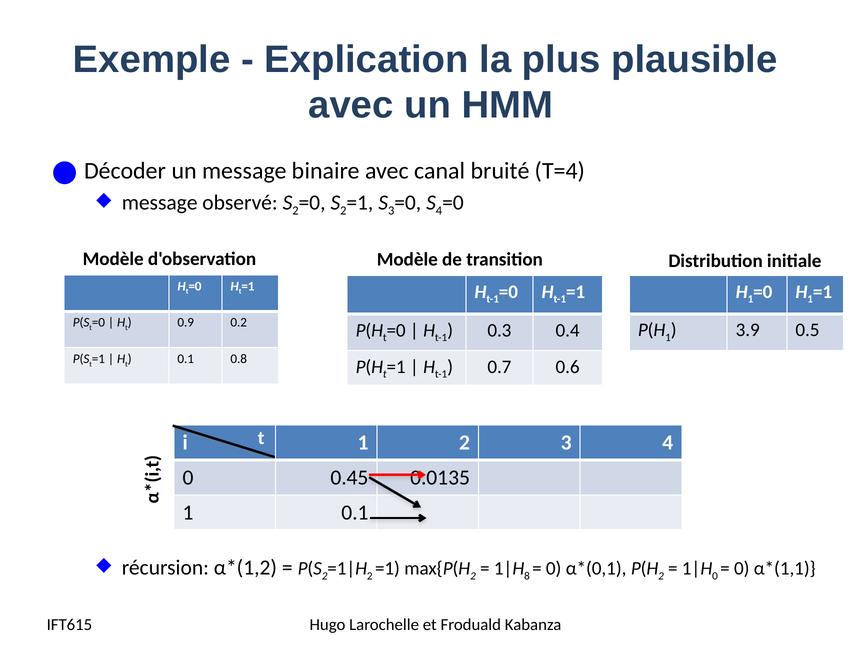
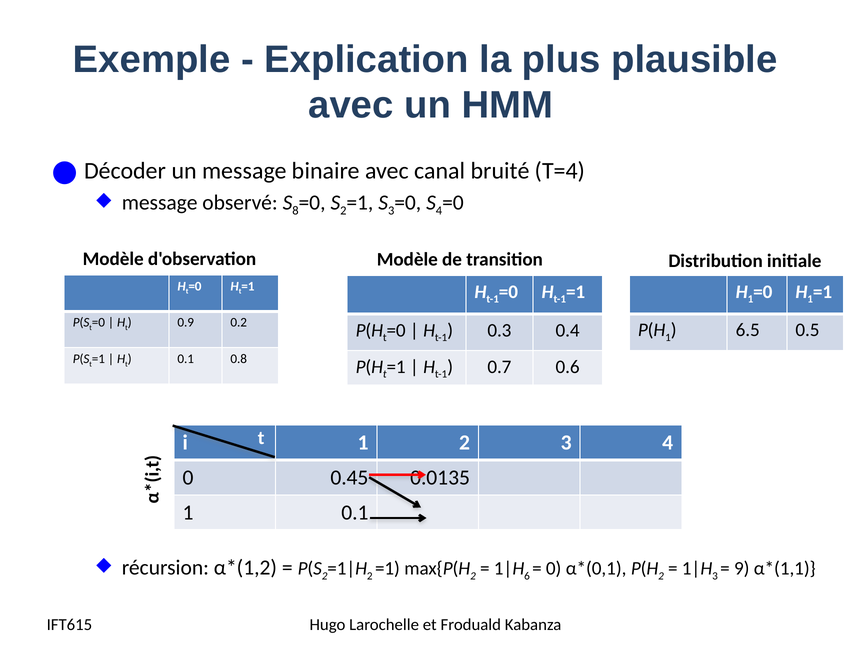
2 at (295, 211): 2 -> 8
3.9: 3.9 -> 6.5
8: 8 -> 6
0 at (715, 576): 0 -> 3
0 at (742, 569): 0 -> 9
